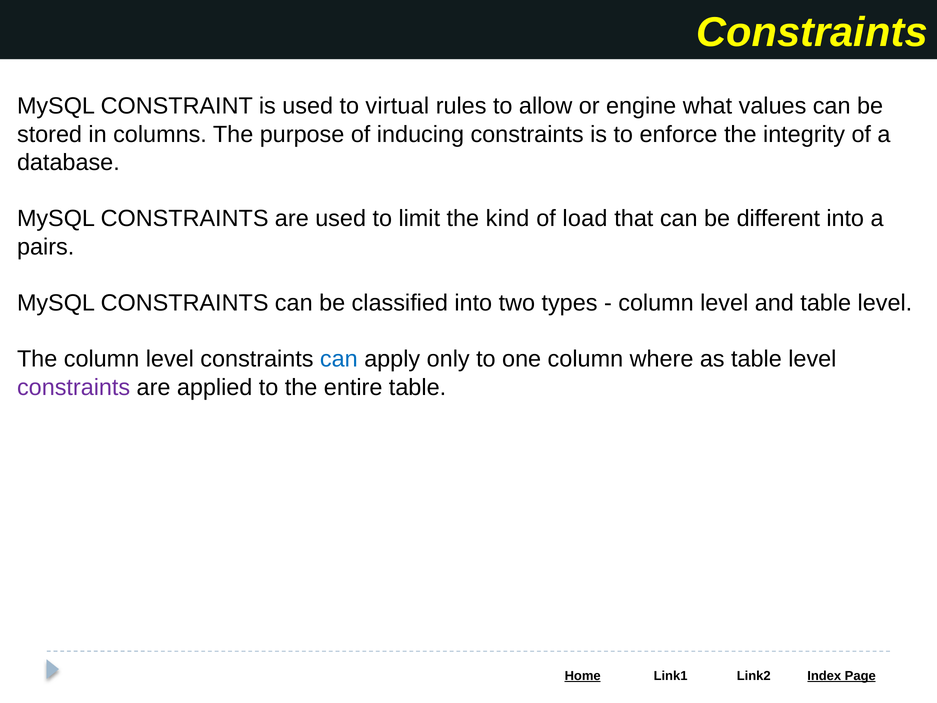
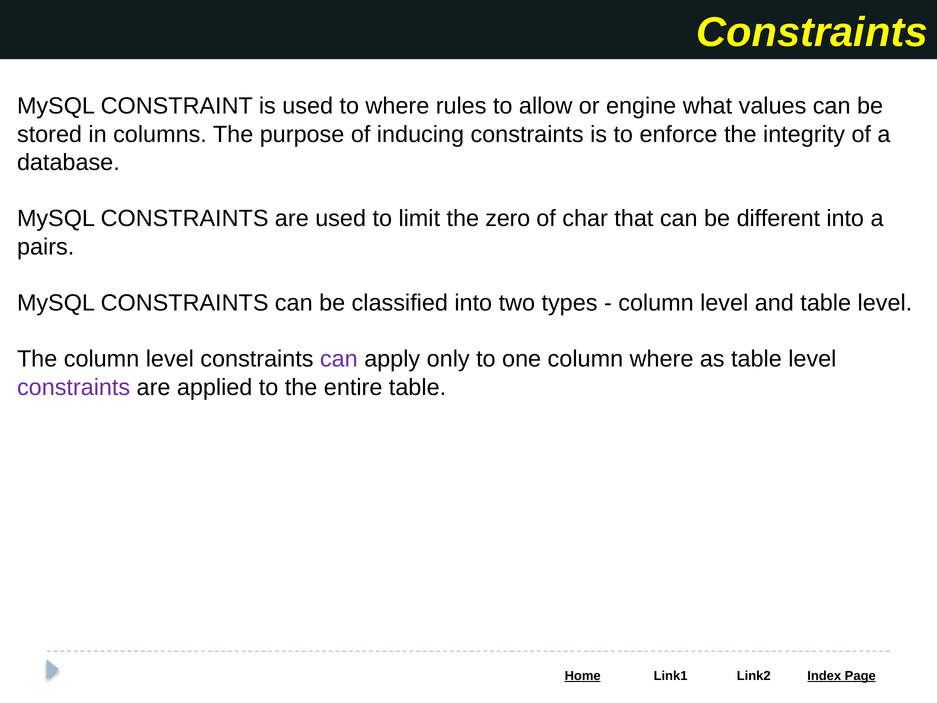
to virtual: virtual -> where
kind: kind -> zero
load: load -> char
can at (339, 359) colour: blue -> purple
